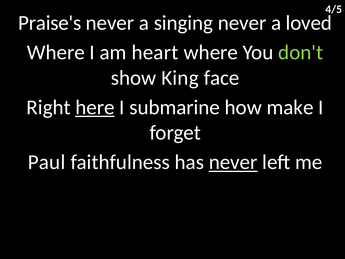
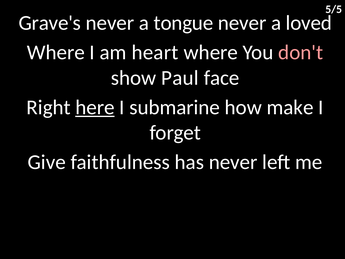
4/5: 4/5 -> 5/5
Praise's: Praise's -> Grave's
singing: singing -> tongue
don't colour: light green -> pink
King: King -> Paul
Paul: Paul -> Give
never at (233, 162) underline: present -> none
